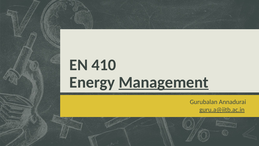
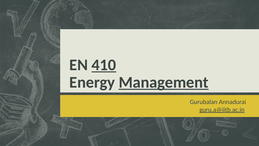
410 underline: none -> present
